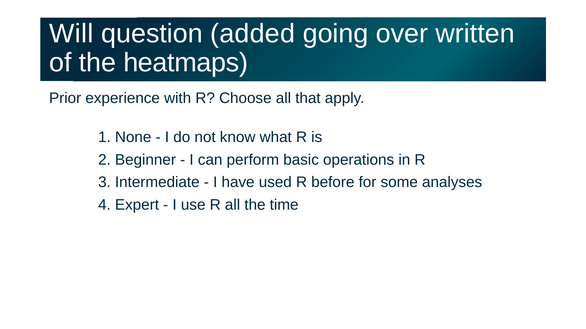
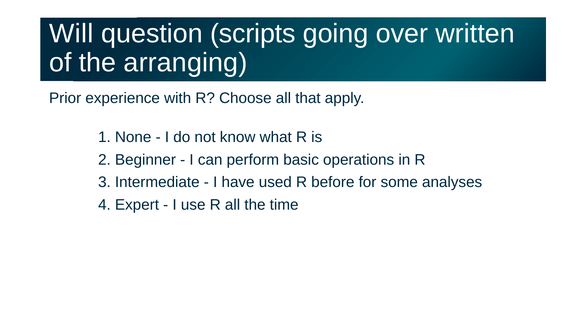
added: added -> scripts
heatmaps: heatmaps -> arranging
